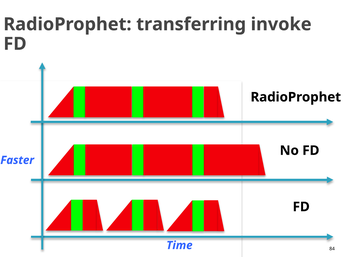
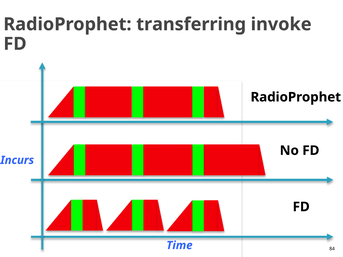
Faster: Faster -> Incurs
